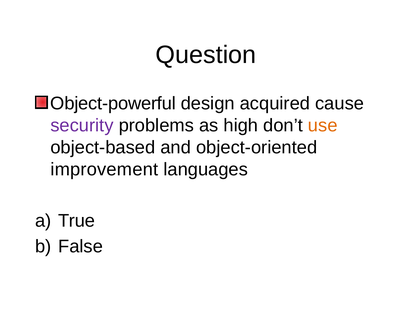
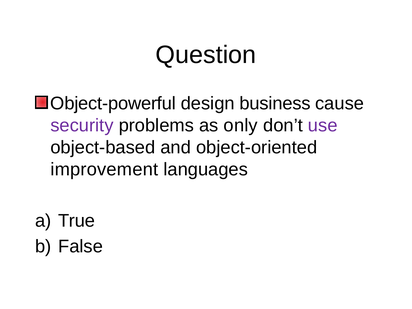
acquired: acquired -> business
high: high -> only
use colour: orange -> purple
